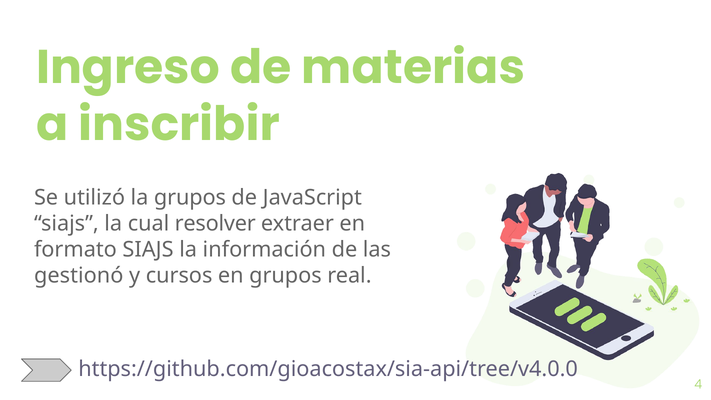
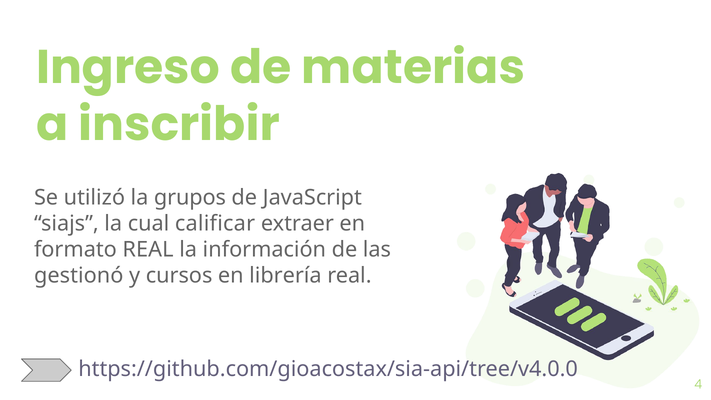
resolver: resolver -> calificar
formato SIAJS: SIAJS -> REAL
en grupos: grupos -> librería
